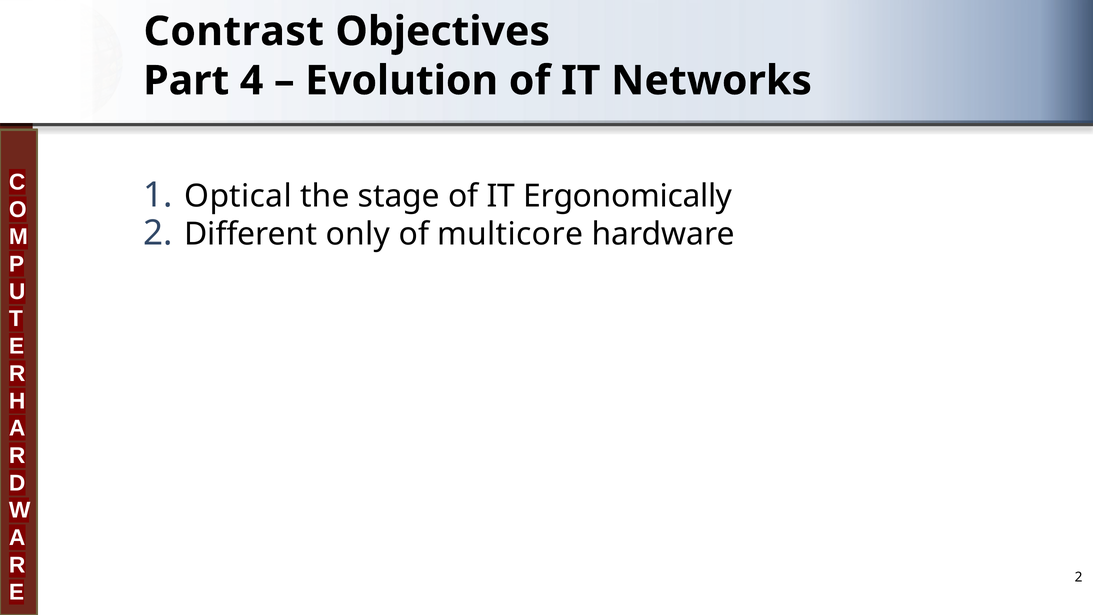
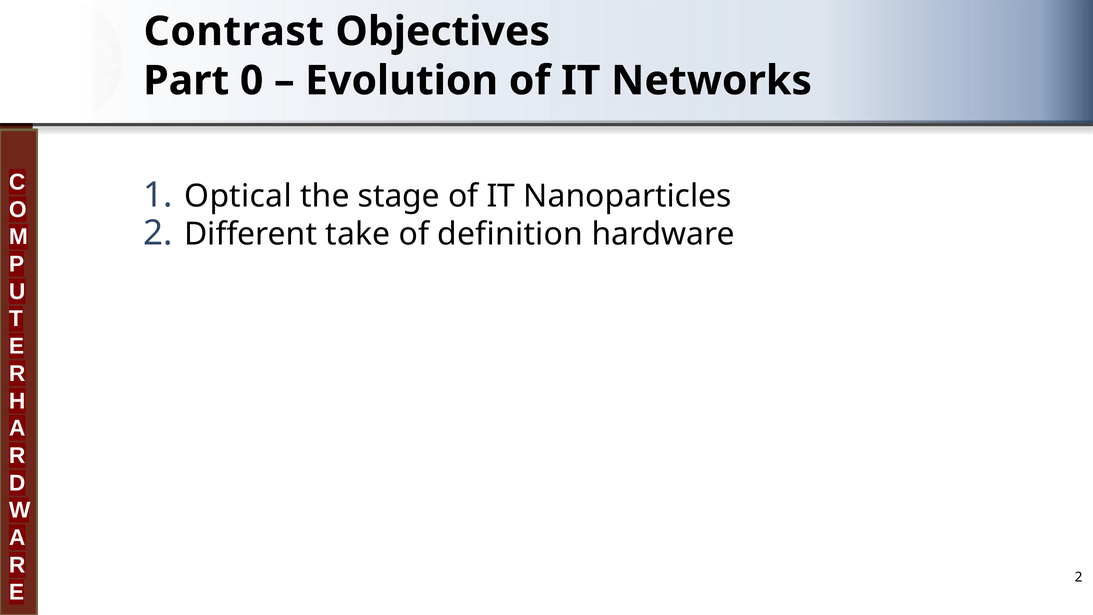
4: 4 -> 0
Ergonomically: Ergonomically -> Nanoparticles
only: only -> take
multicore: multicore -> definition
